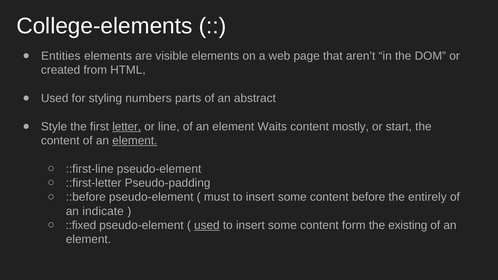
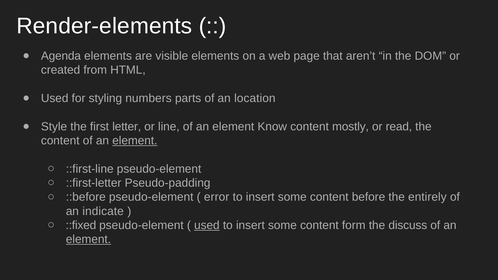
College-elements: College-elements -> Render-elements
Entities: Entities -> Agenda
abstract: abstract -> location
letter underline: present -> none
Waits: Waits -> Know
start: start -> read
must: must -> error
existing: existing -> discuss
element at (88, 240) underline: none -> present
